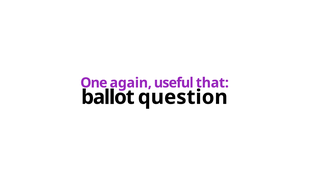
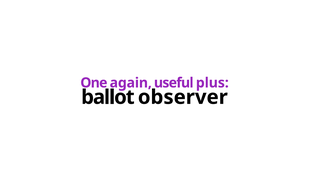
that: that -> plus
question: question -> observer
